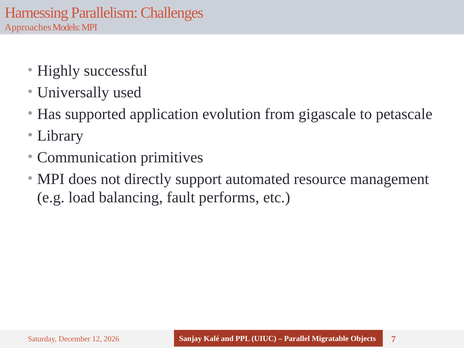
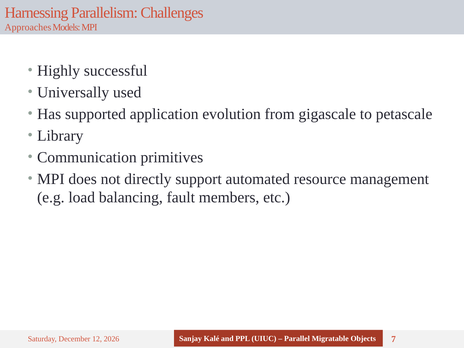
performs: performs -> members
